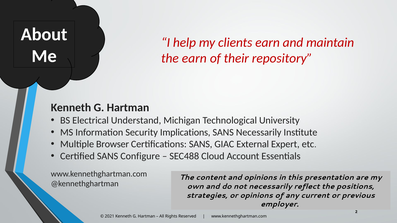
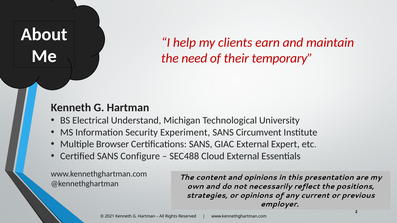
the earn: earn -> need
repository: repository -> temporary
Implications: Implications -> Experiment
SANS Necessarily: Necessarily -> Circumvent
Cloud Account: Account -> External
